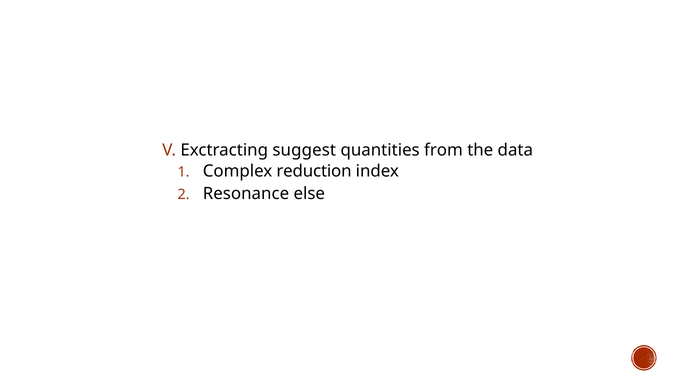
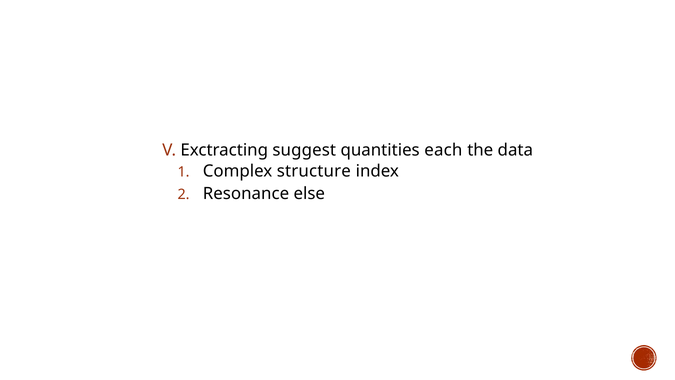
from: from -> each
reduction: reduction -> structure
